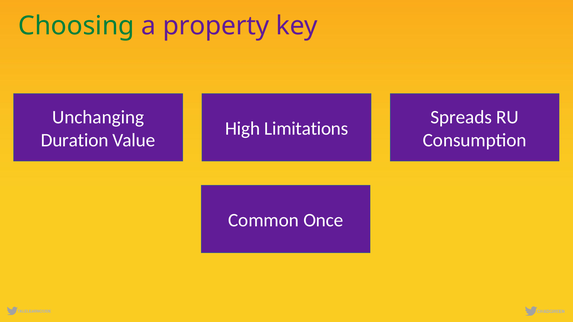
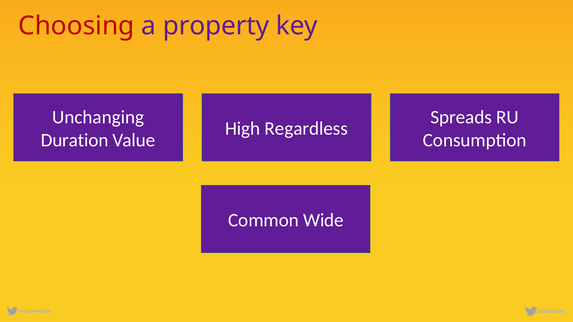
Choosing colour: green -> red
Limitations: Limitations -> Regardless
Once: Once -> Wide
